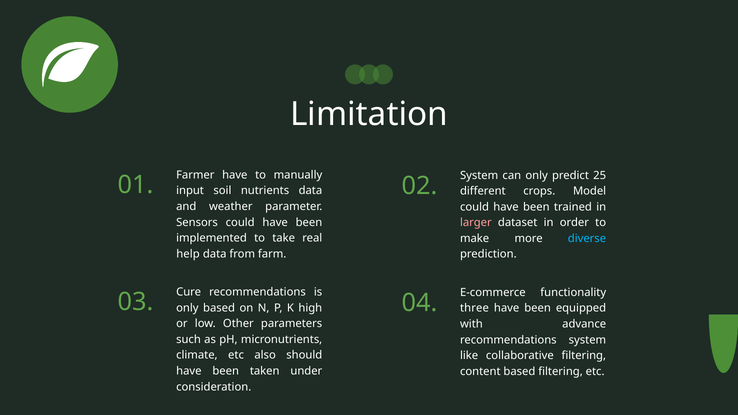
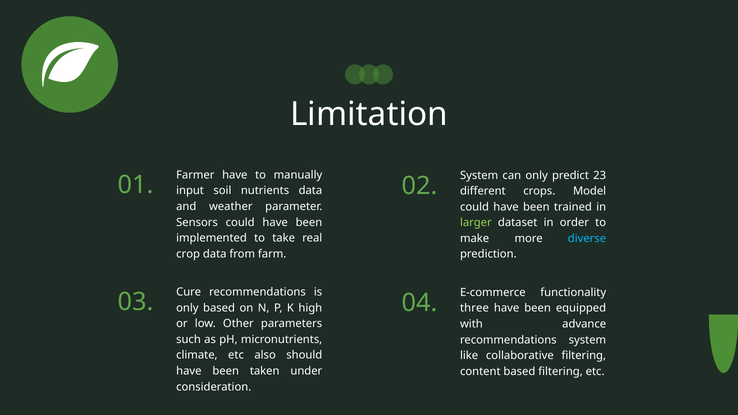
25: 25 -> 23
larger colour: pink -> light green
help: help -> crop
